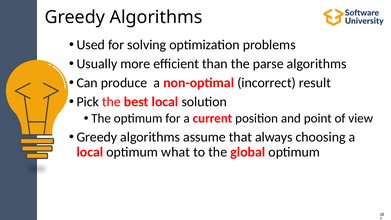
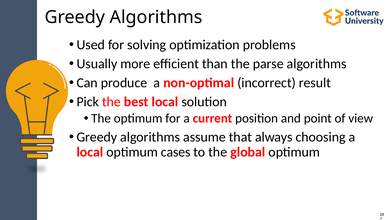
what: what -> cases
